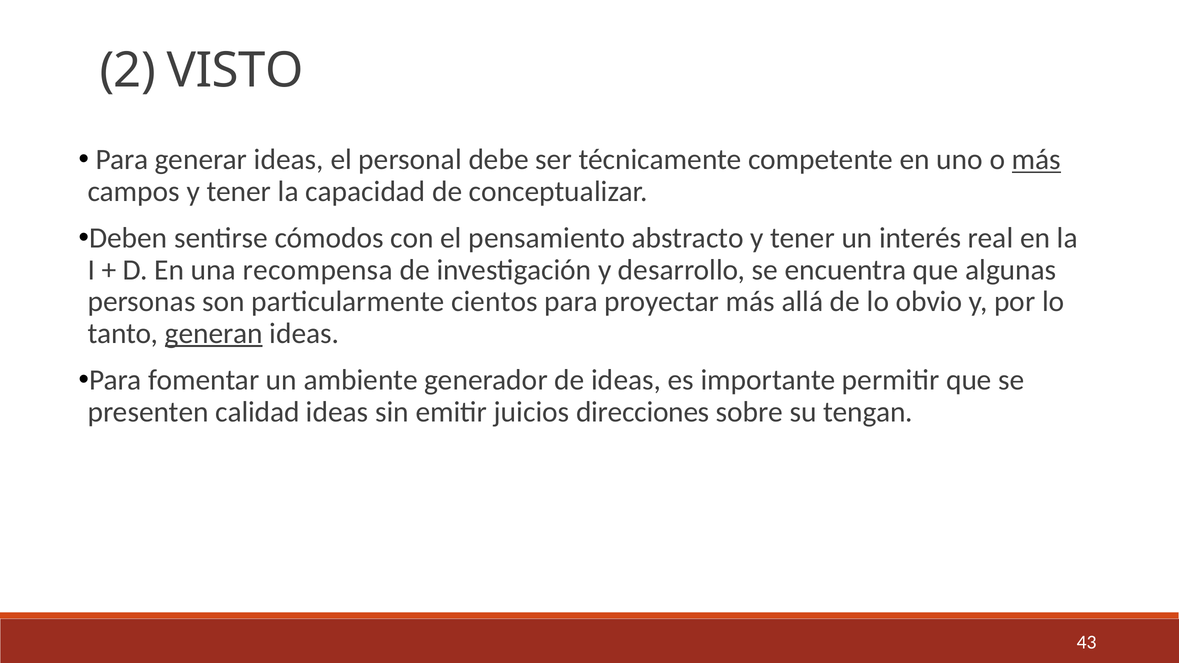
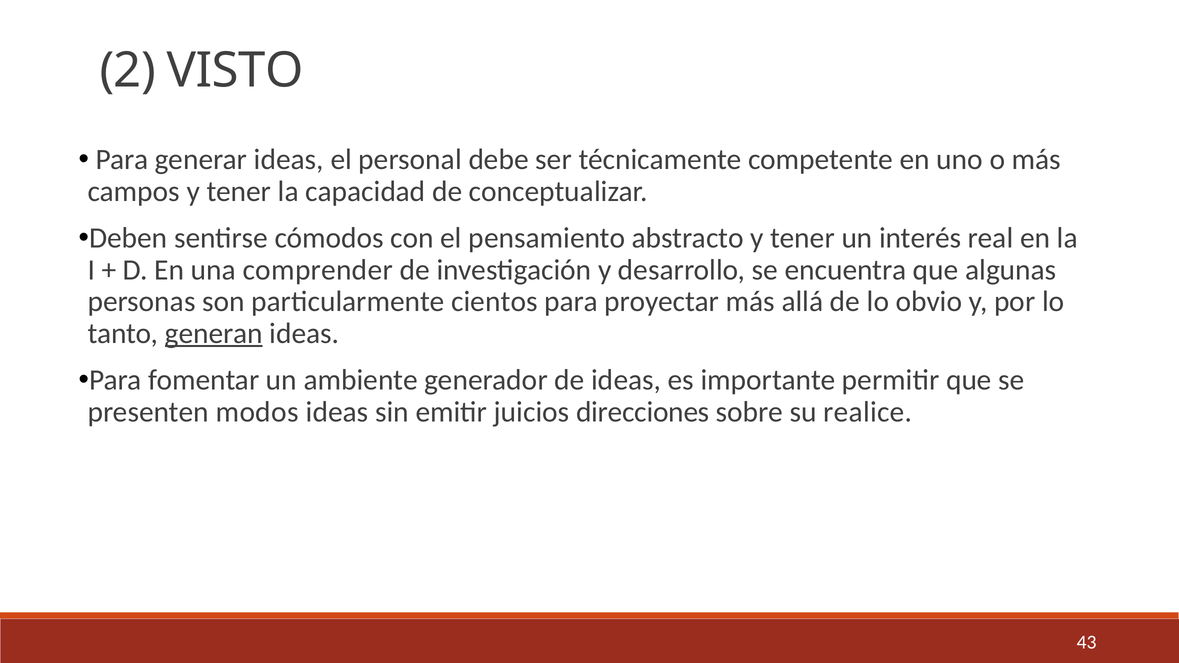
más at (1036, 160) underline: present -> none
recompensa: recompensa -> comprender
calidad: calidad -> modos
tengan: tengan -> realice
